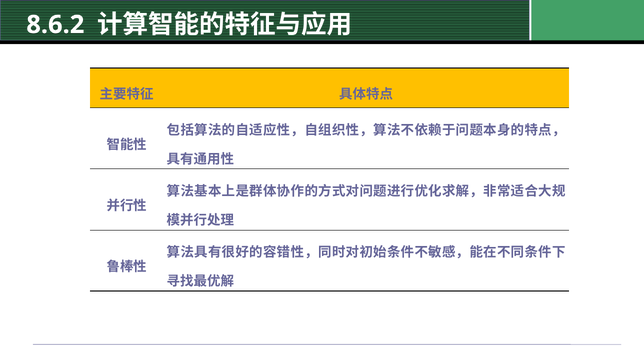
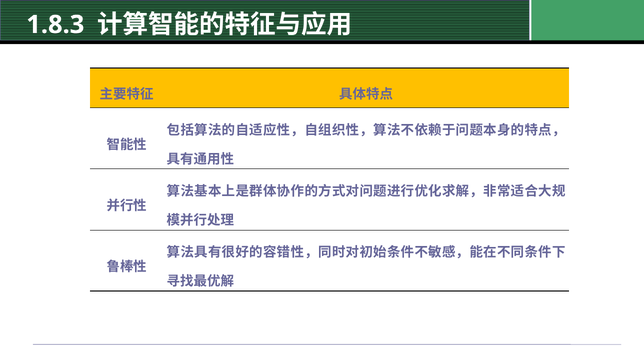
8.6.2: 8.6.2 -> 1.8.3
